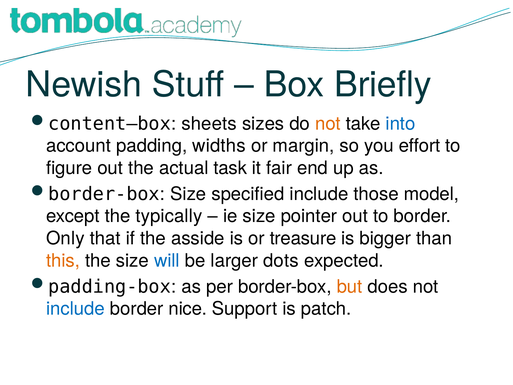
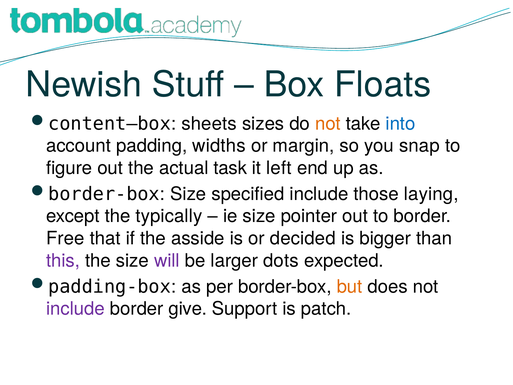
Briefly: Briefly -> Floats
effort: effort -> snap
fair: fair -> left
model: model -> laying
Only: Only -> Free
treasure: treasure -> decided
this colour: orange -> purple
will colour: blue -> purple
include at (75, 309) colour: blue -> purple
nice: nice -> give
